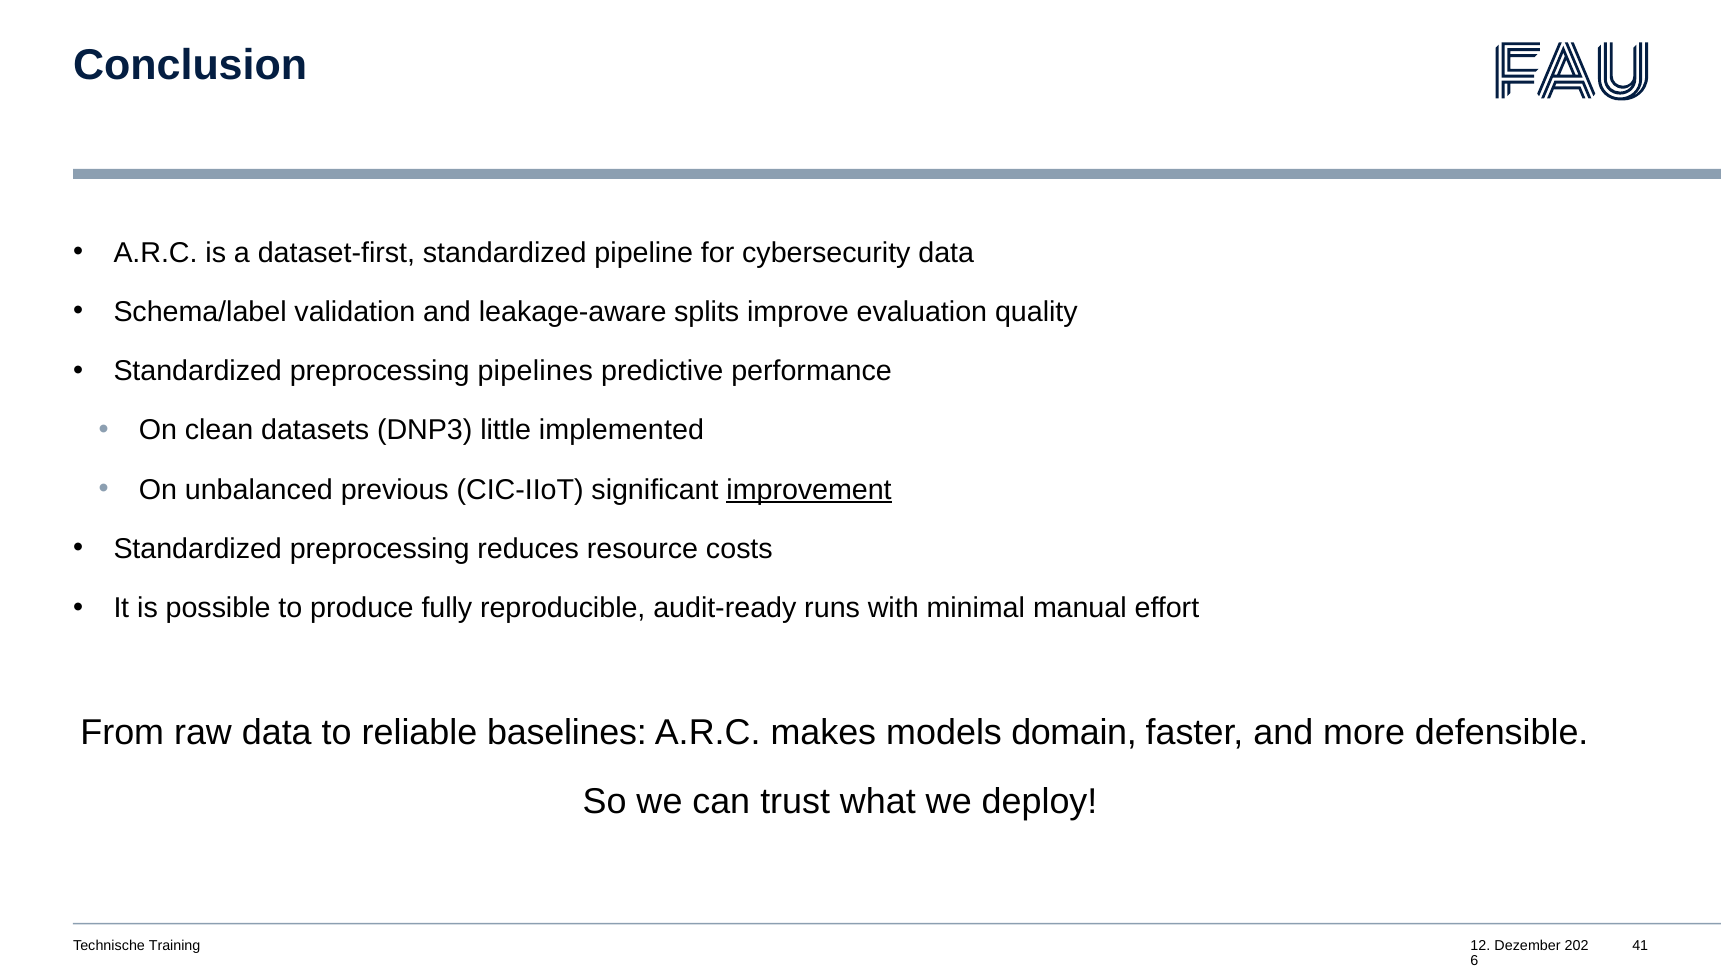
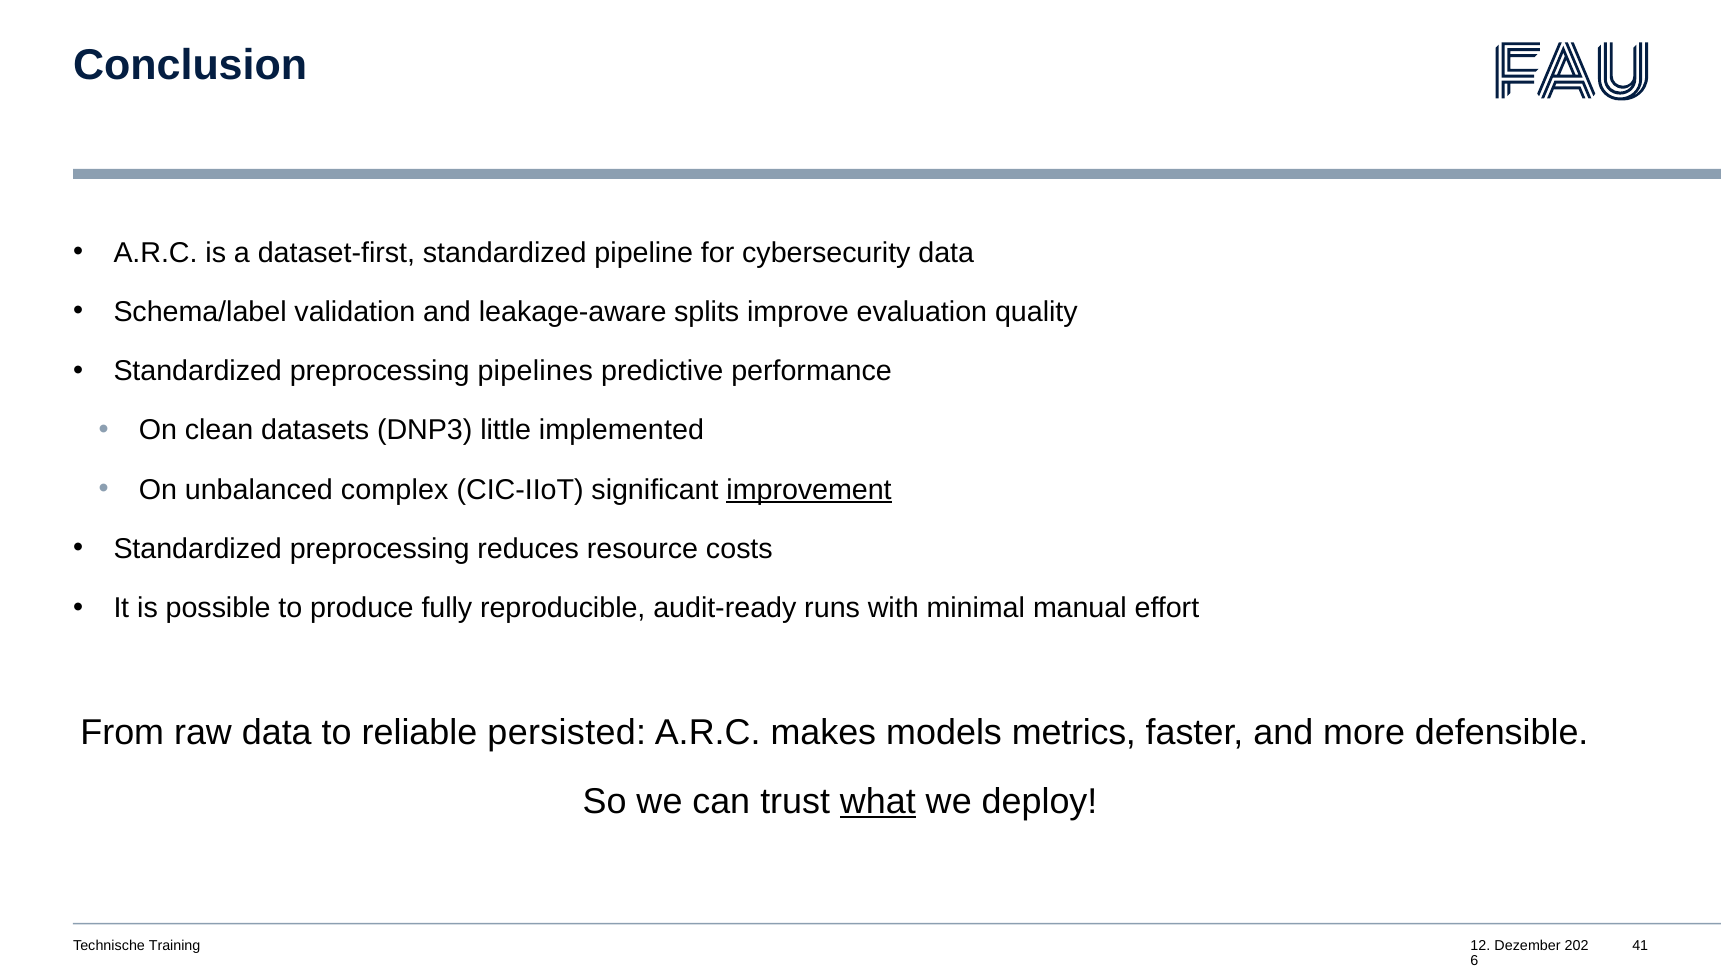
previous: previous -> complex
baselines: baselines -> persisted
domain: domain -> metrics
what underline: none -> present
